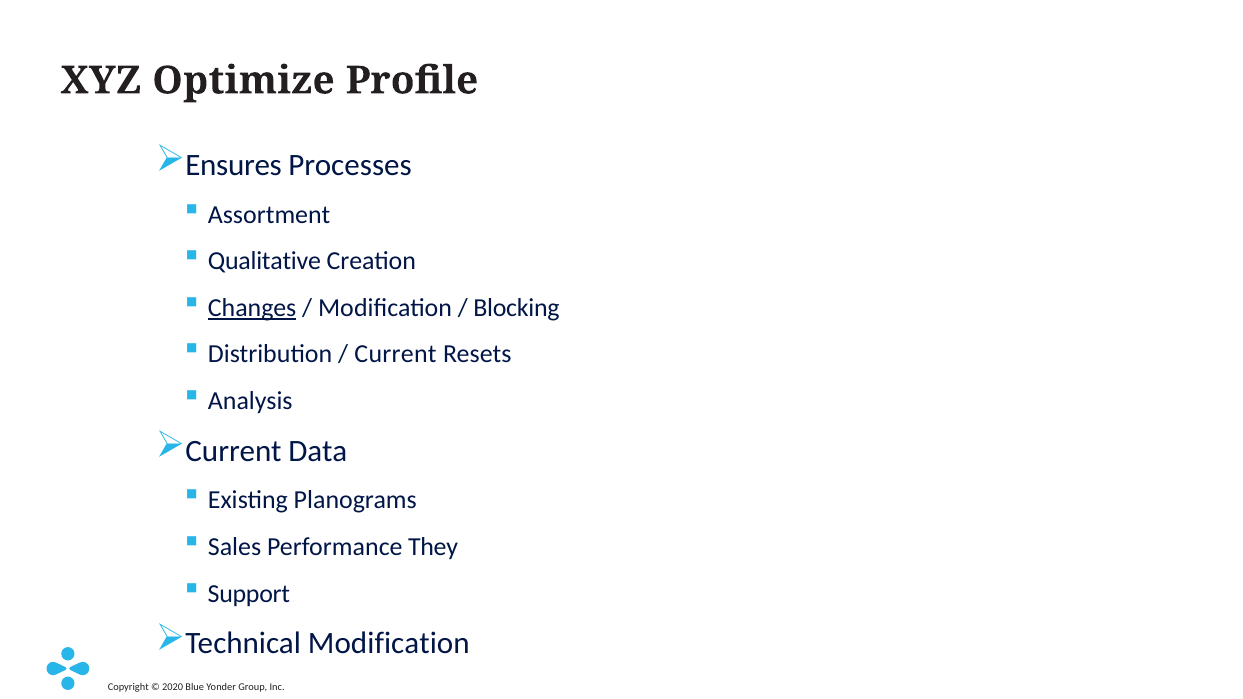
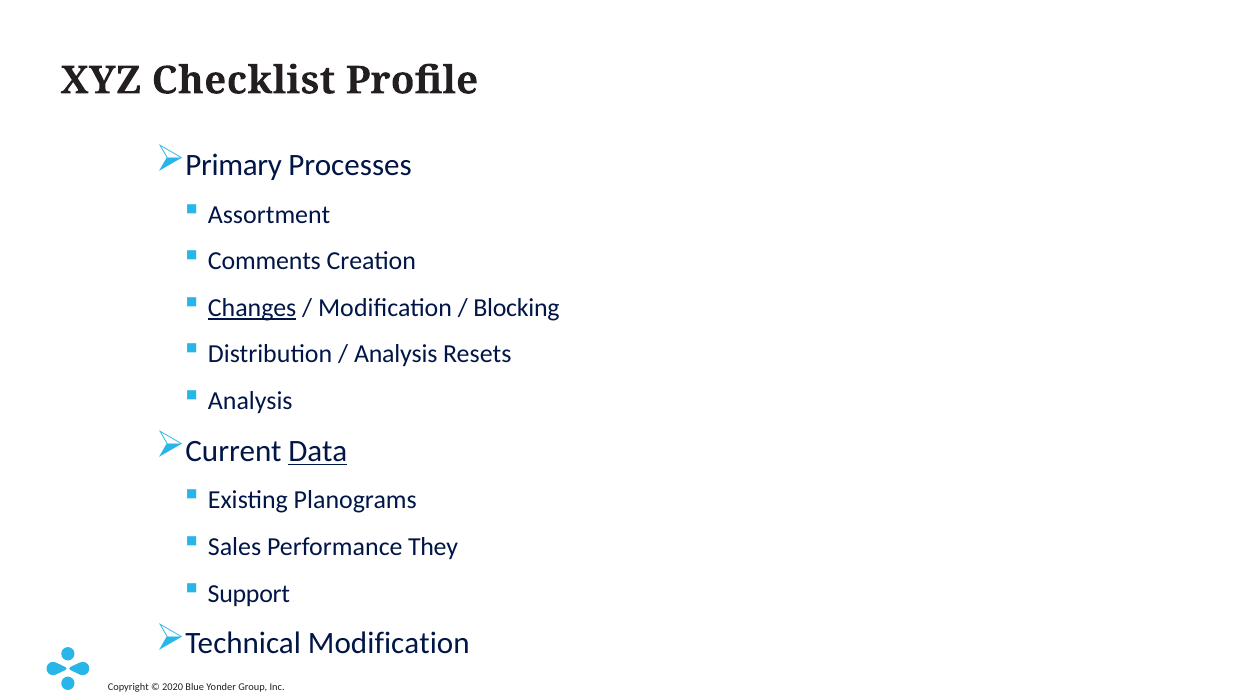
Optimize: Optimize -> Checklist
Ensures: Ensures -> Primary
Qualitative: Qualitative -> Comments
Current at (396, 355): Current -> Analysis
Data underline: none -> present
